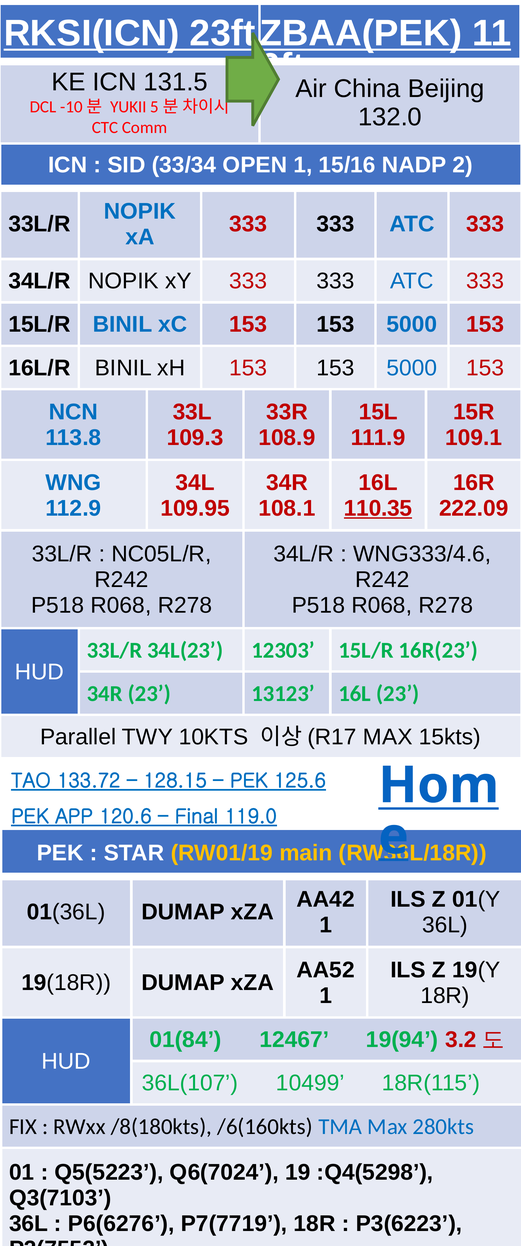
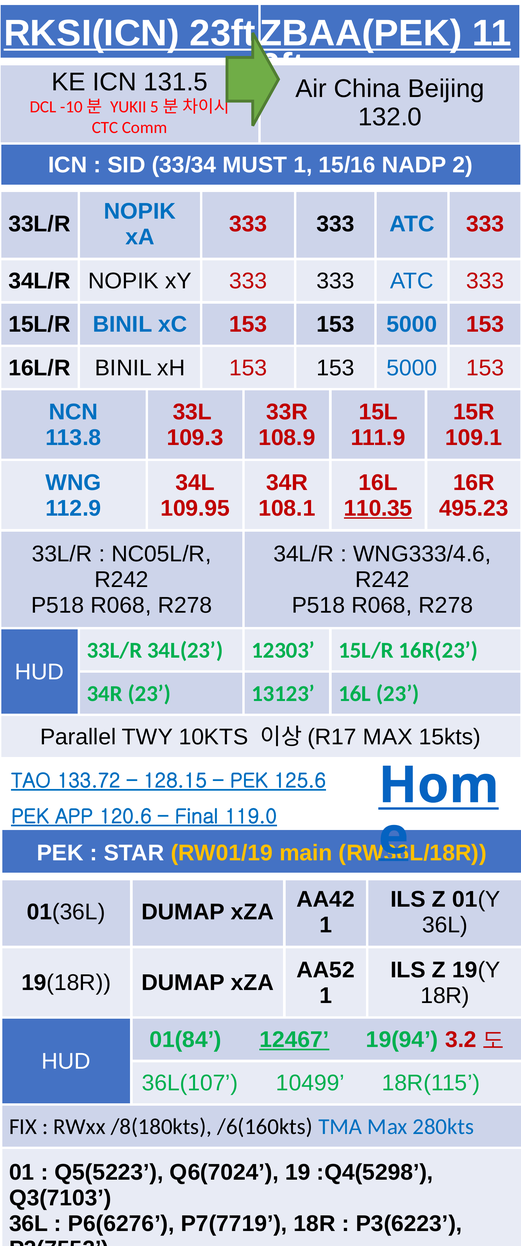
OPEN: OPEN -> MUST
222.09: 222.09 -> 495.23
12467 underline: none -> present
